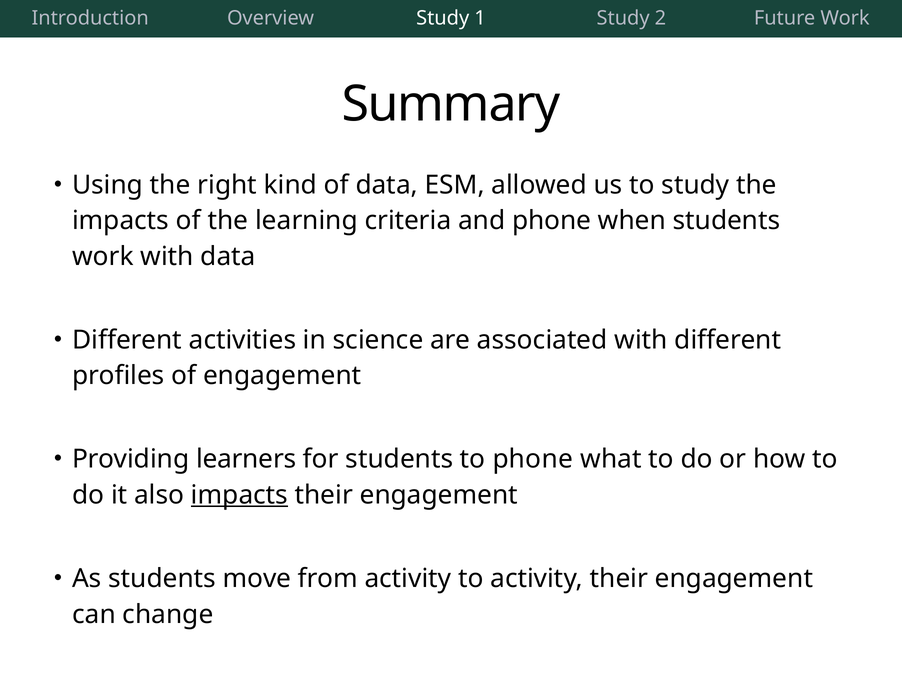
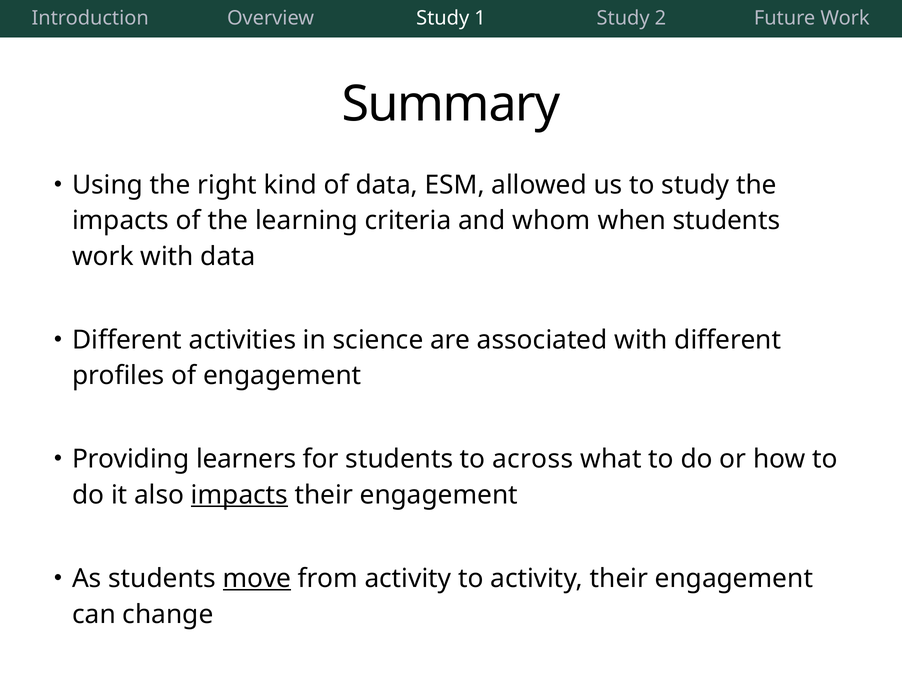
and phone: phone -> whom
to phone: phone -> across
move underline: none -> present
